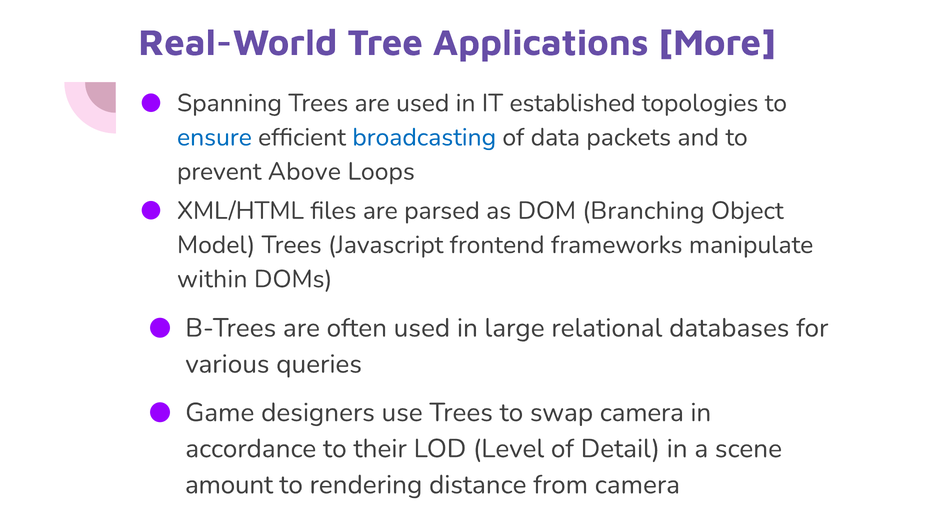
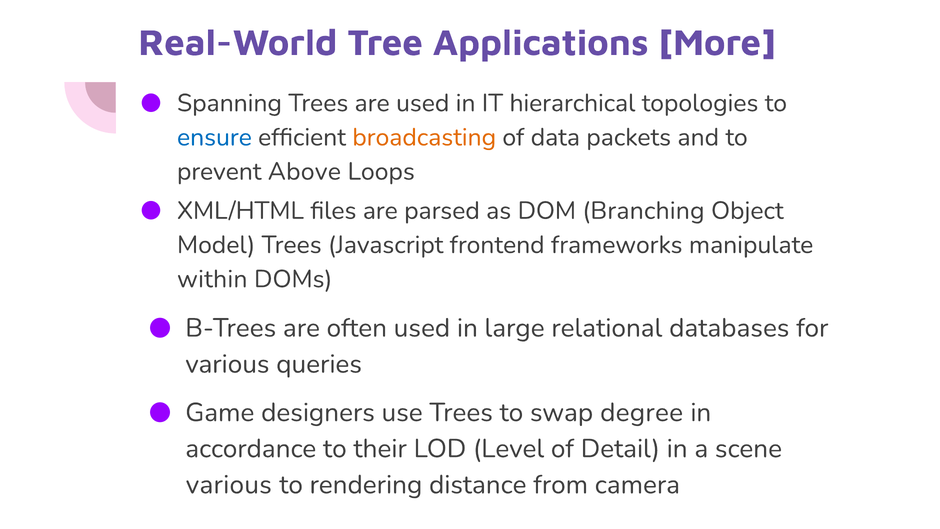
established: established -> hierarchical
broadcasting colour: blue -> orange
swap camera: camera -> degree
amount at (229, 484): amount -> various
